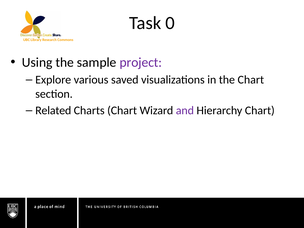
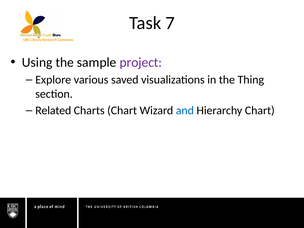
0: 0 -> 7
the Chart: Chart -> Thing
and colour: purple -> blue
